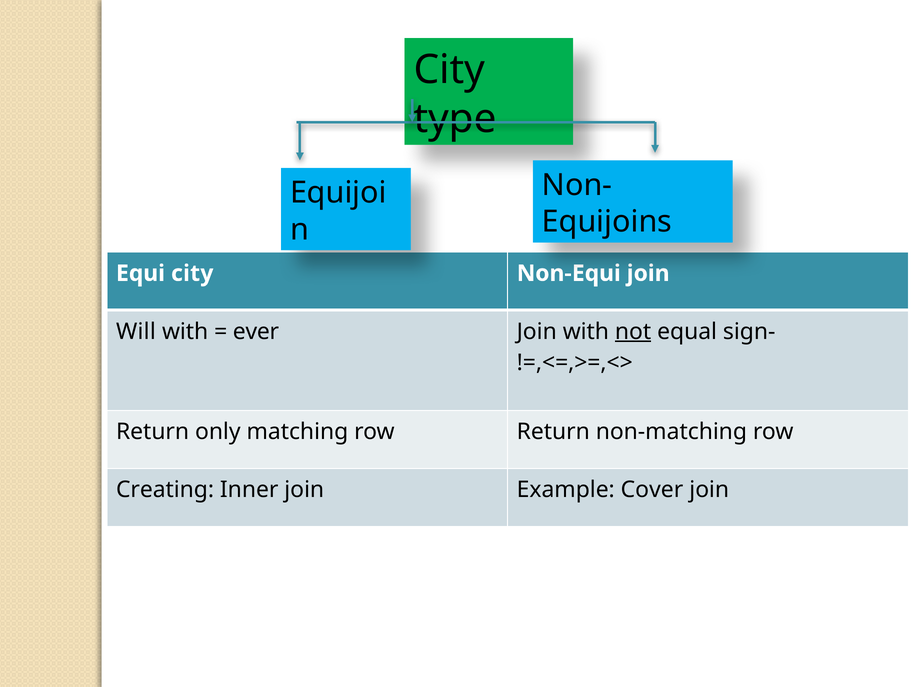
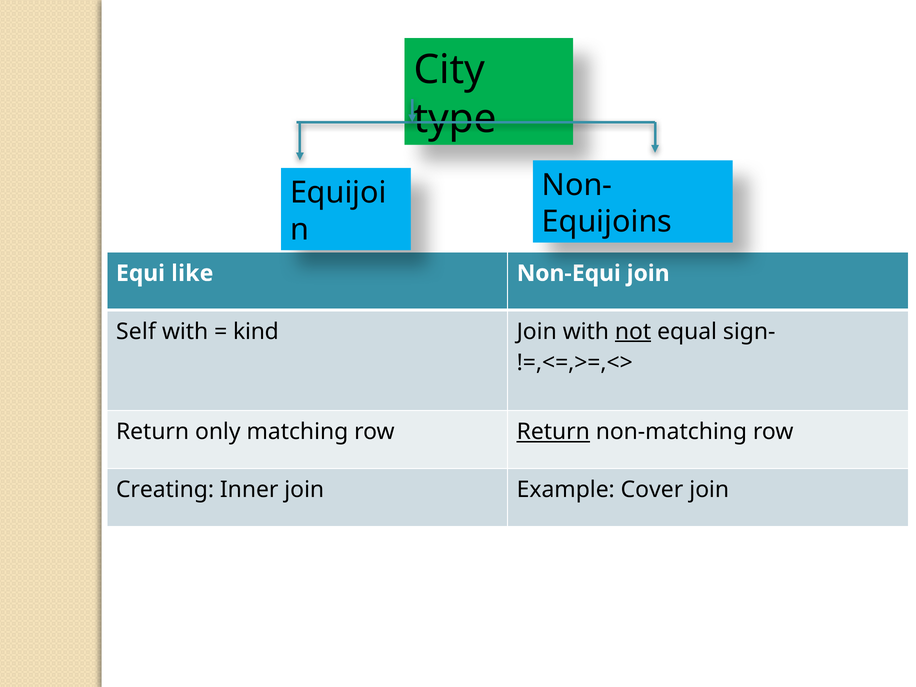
Equi city: city -> like
Will: Will -> Self
ever: ever -> kind
Return at (553, 432) underline: none -> present
